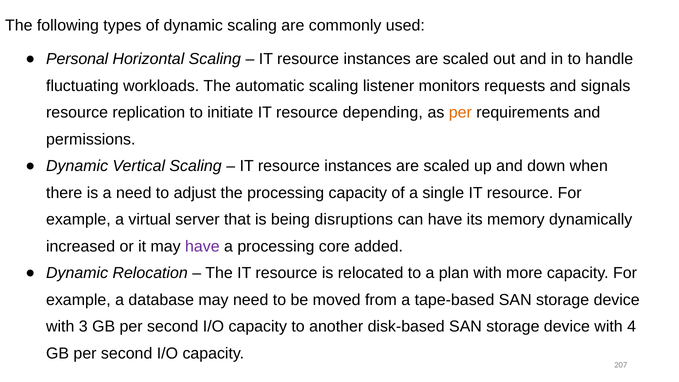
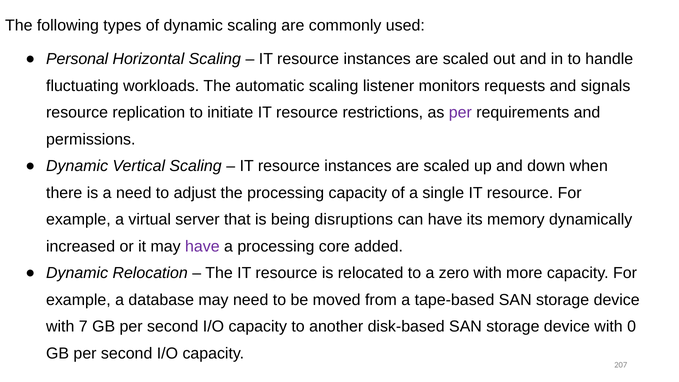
depending: depending -> restrictions
per at (460, 113) colour: orange -> purple
plan: plan -> zero
3: 3 -> 7
4: 4 -> 0
